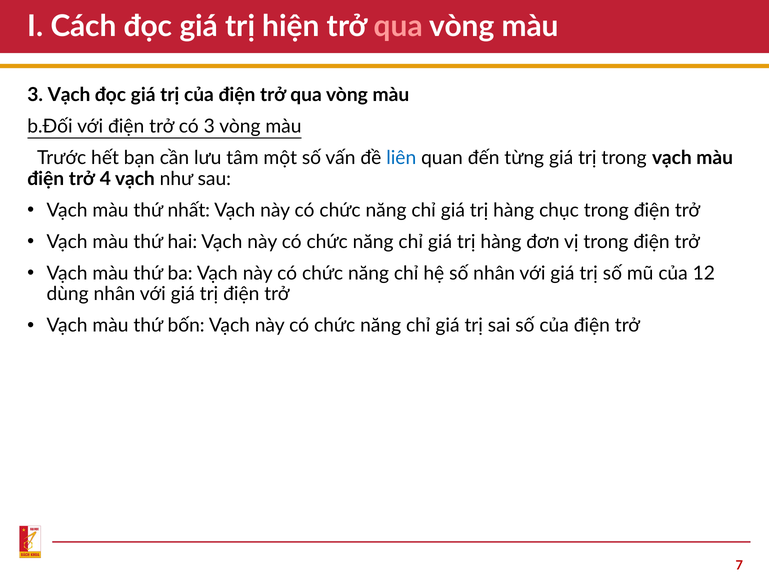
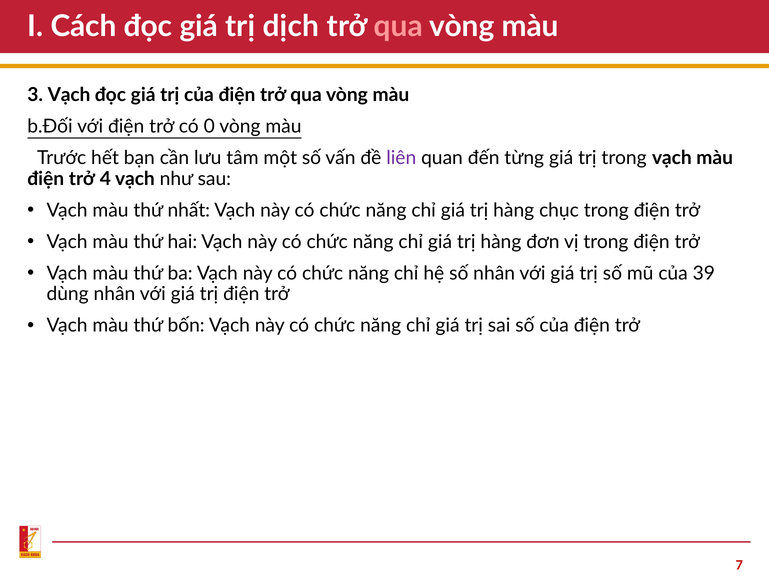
hiện: hiện -> dịch
có 3: 3 -> 0
liên colour: blue -> purple
12: 12 -> 39
